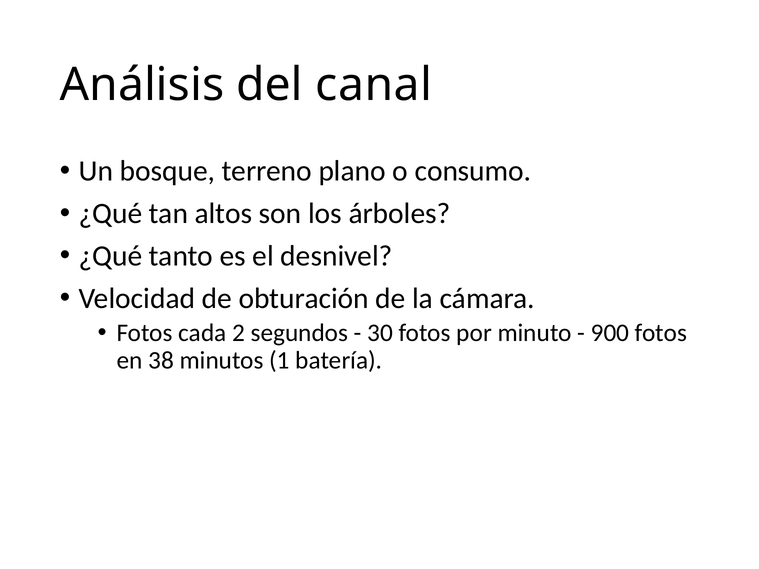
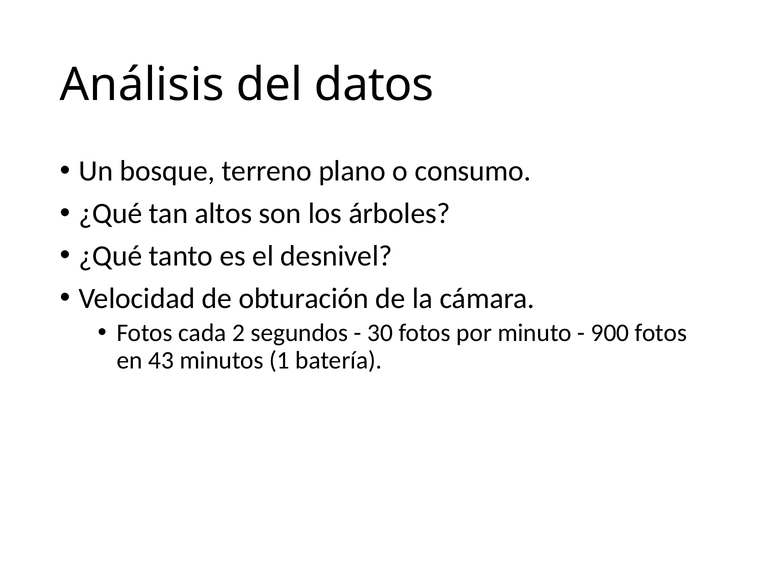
canal: canal -> datos
38: 38 -> 43
